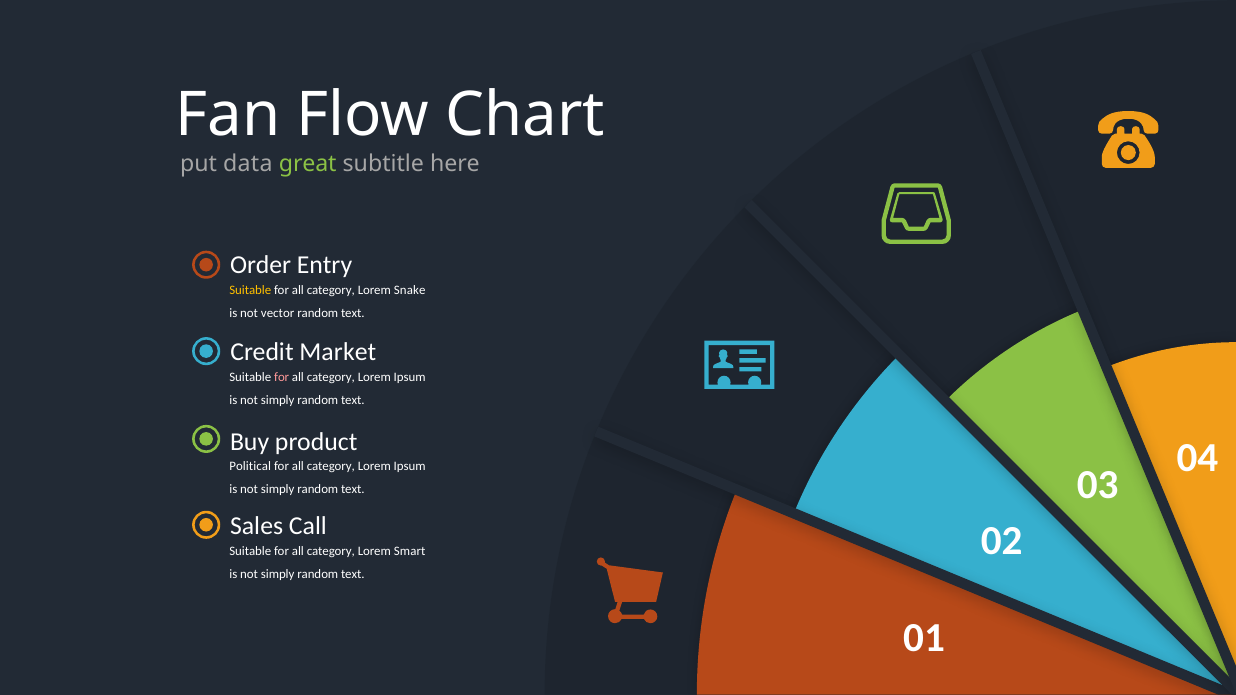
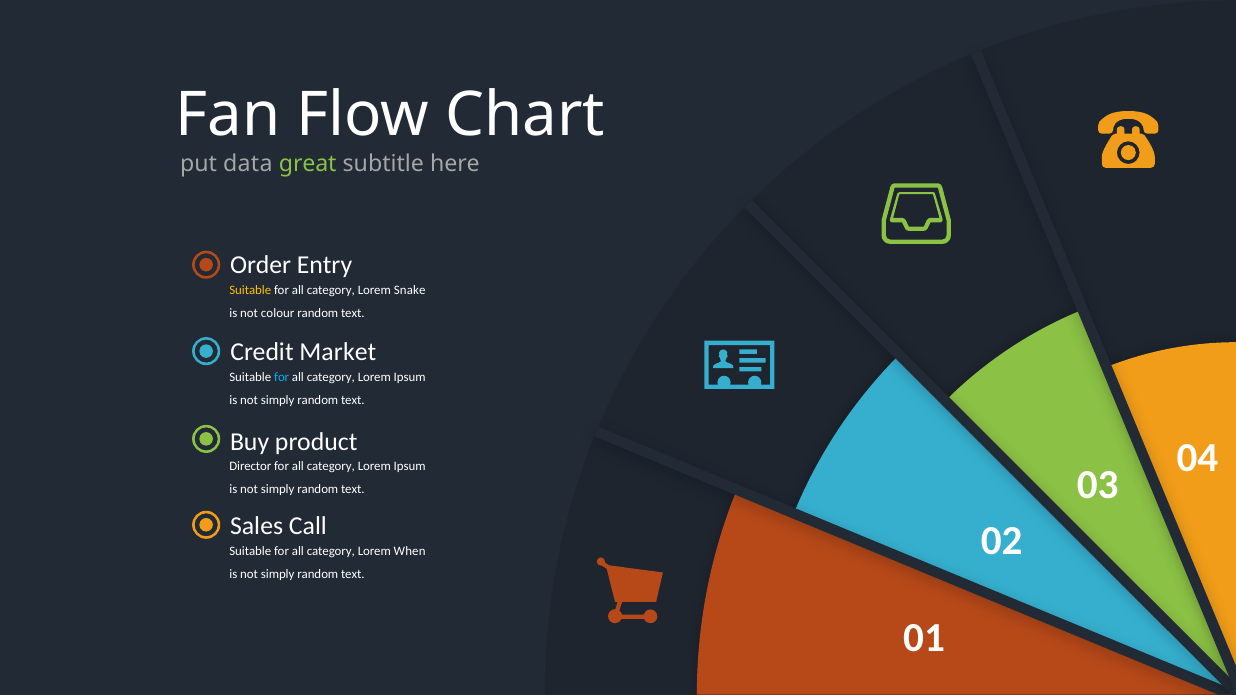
vector: vector -> colour
for at (282, 377) colour: pink -> light blue
Political: Political -> Director
Smart: Smart -> When
